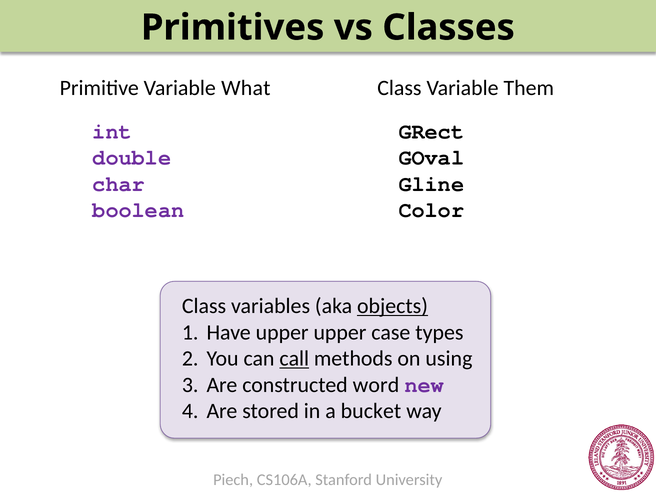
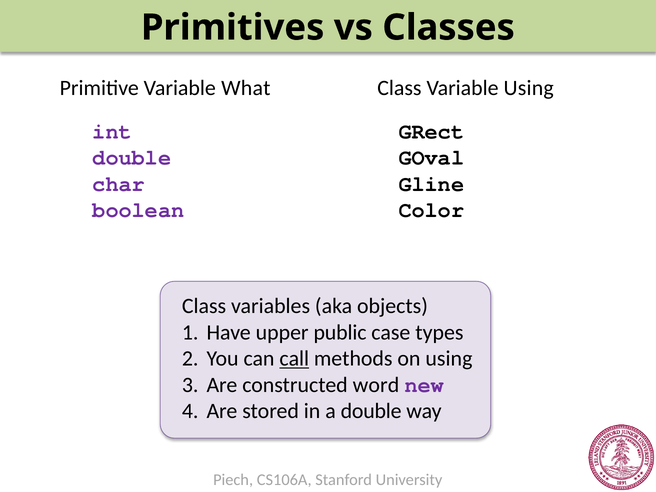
Variable Them: Them -> Using
objects underline: present -> none
upper upper: upper -> public
a bucket: bucket -> double
